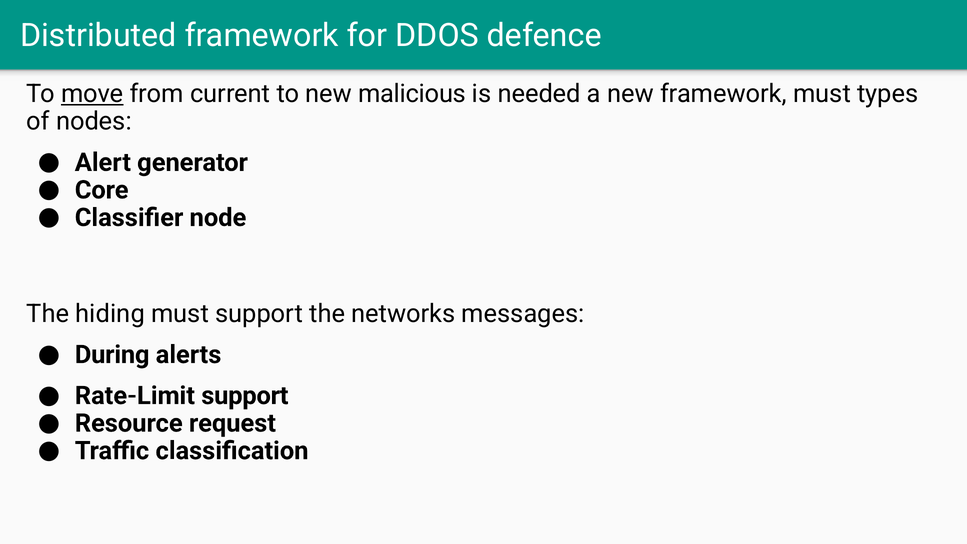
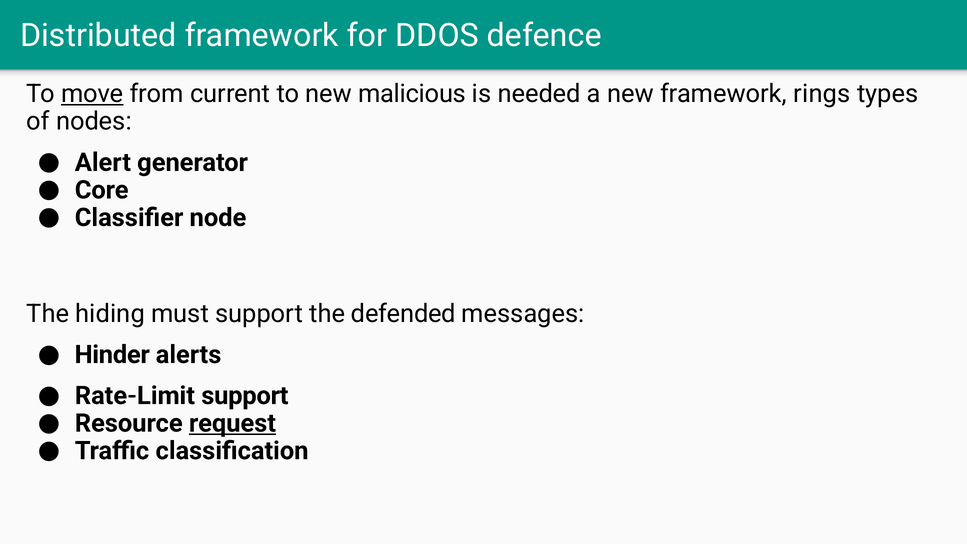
framework must: must -> rings
networks: networks -> defended
During: During -> Hinder
request underline: none -> present
